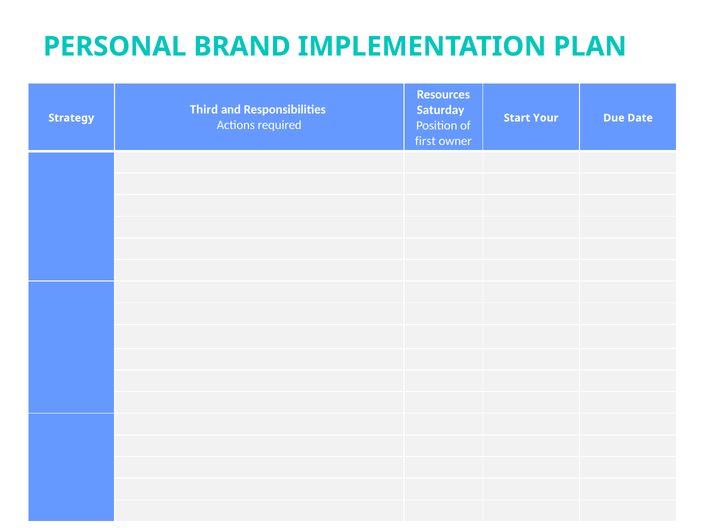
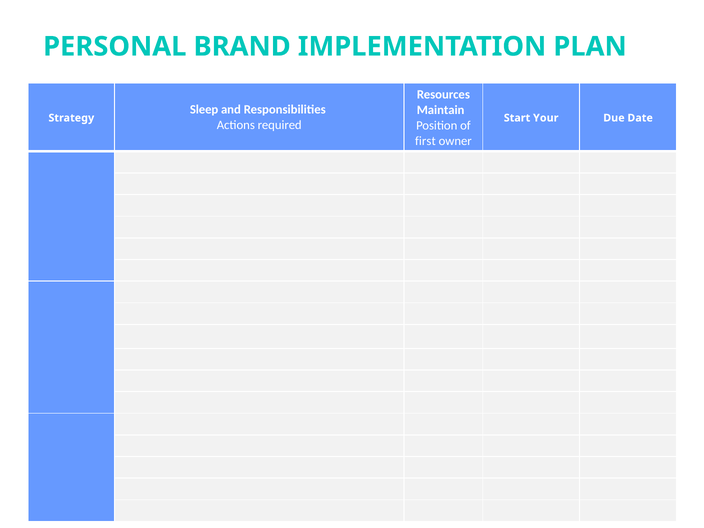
Third: Third -> Sleep
Saturday: Saturday -> Maintain
